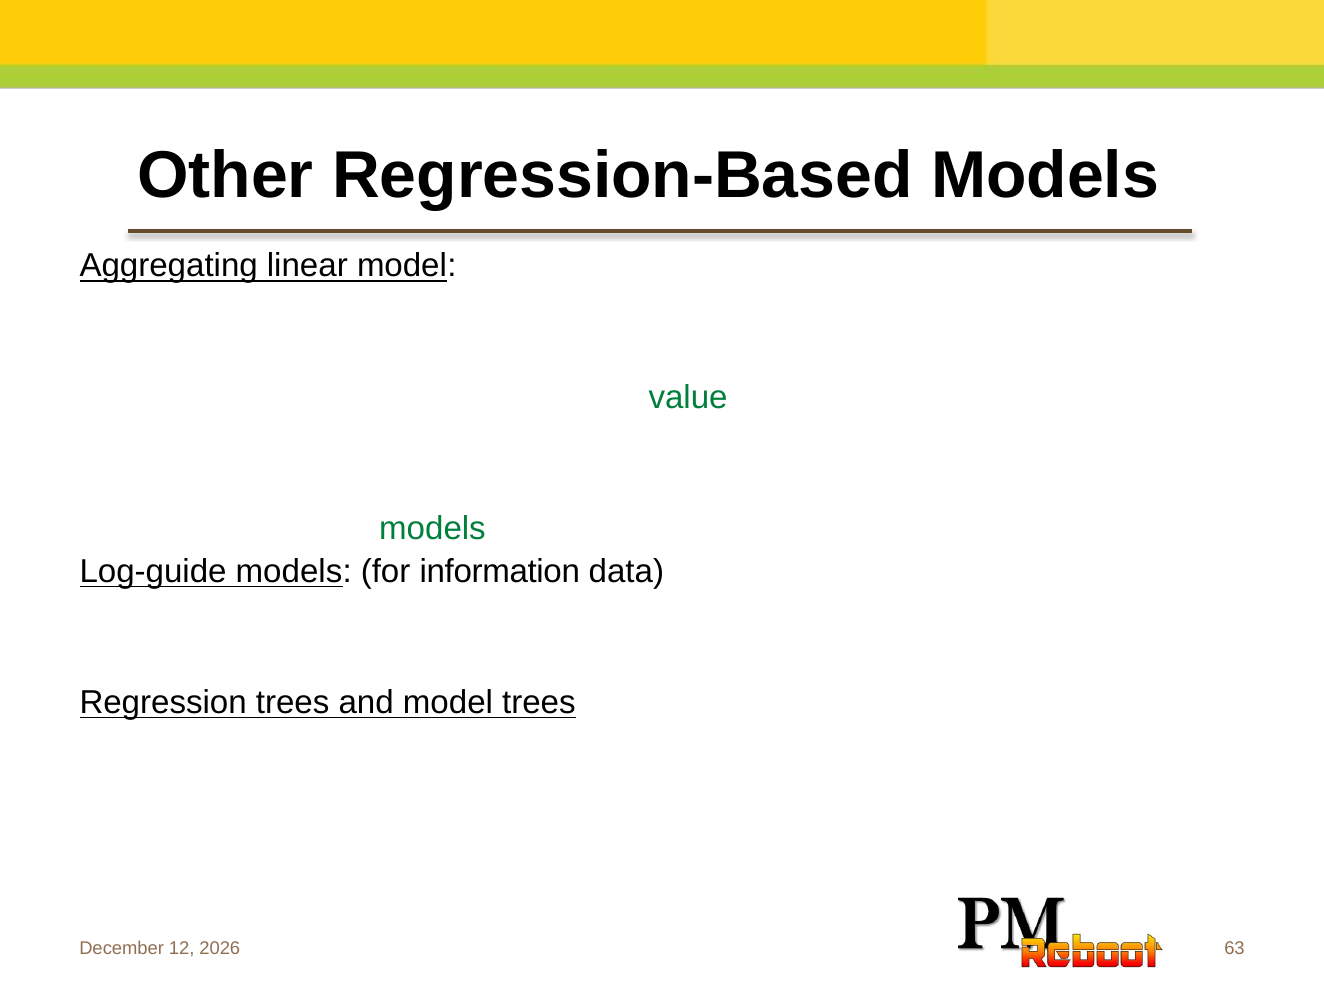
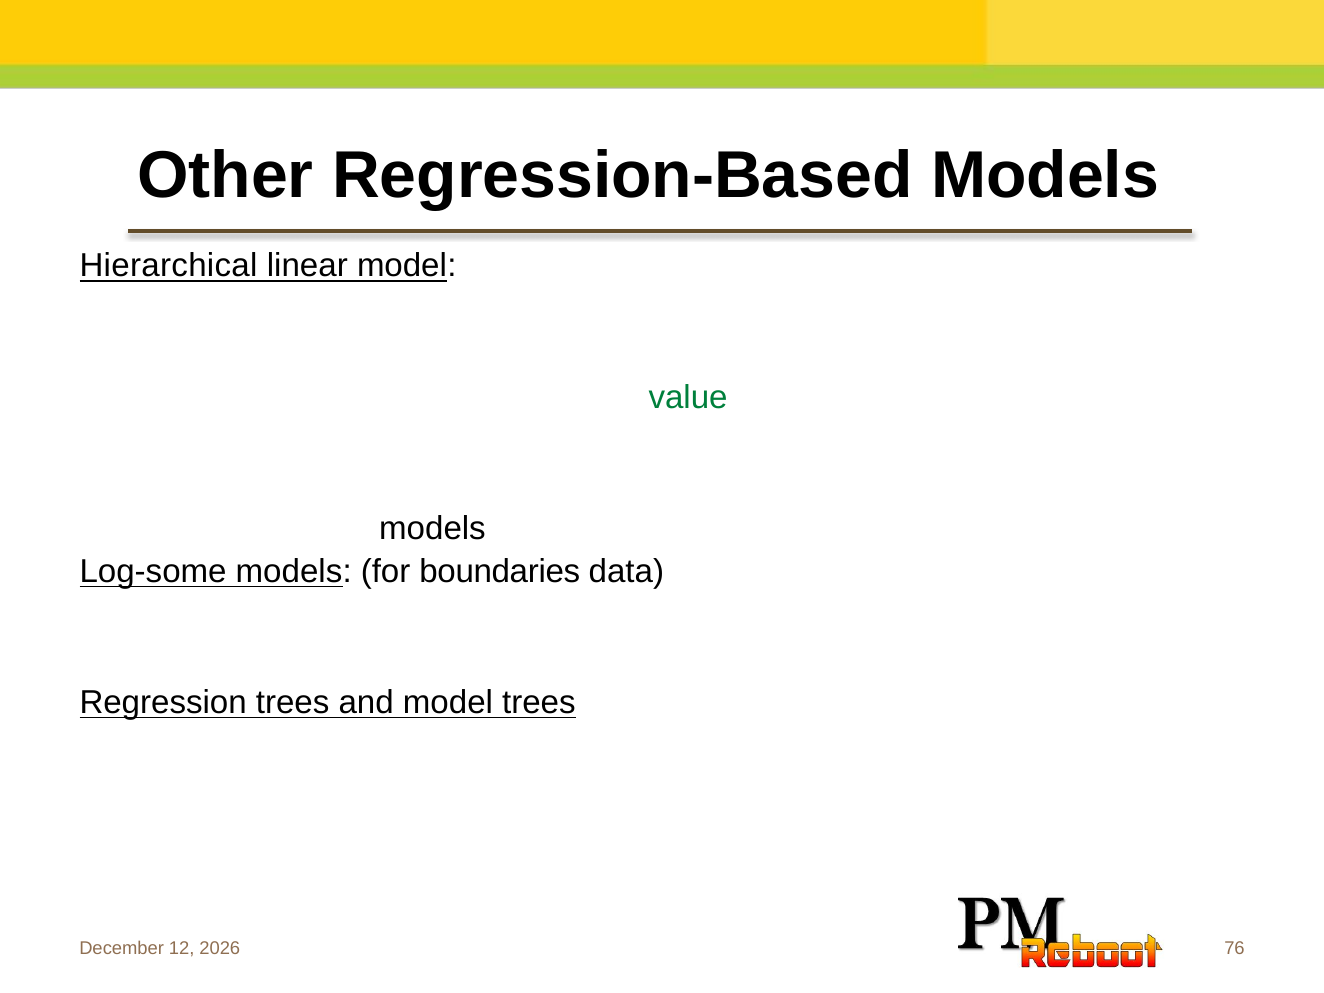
Aggregating: Aggregating -> Hierarchical
models at (432, 528) colour: green -> black
Log-guide: Log-guide -> Log-some
information: information -> boundaries
63: 63 -> 76
